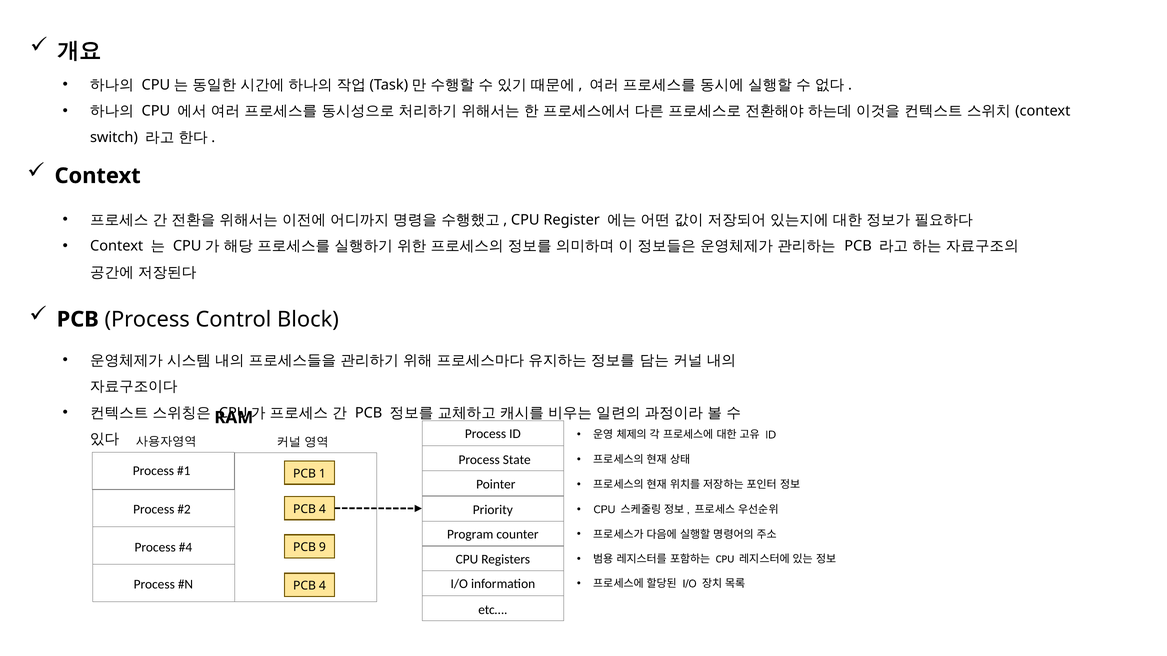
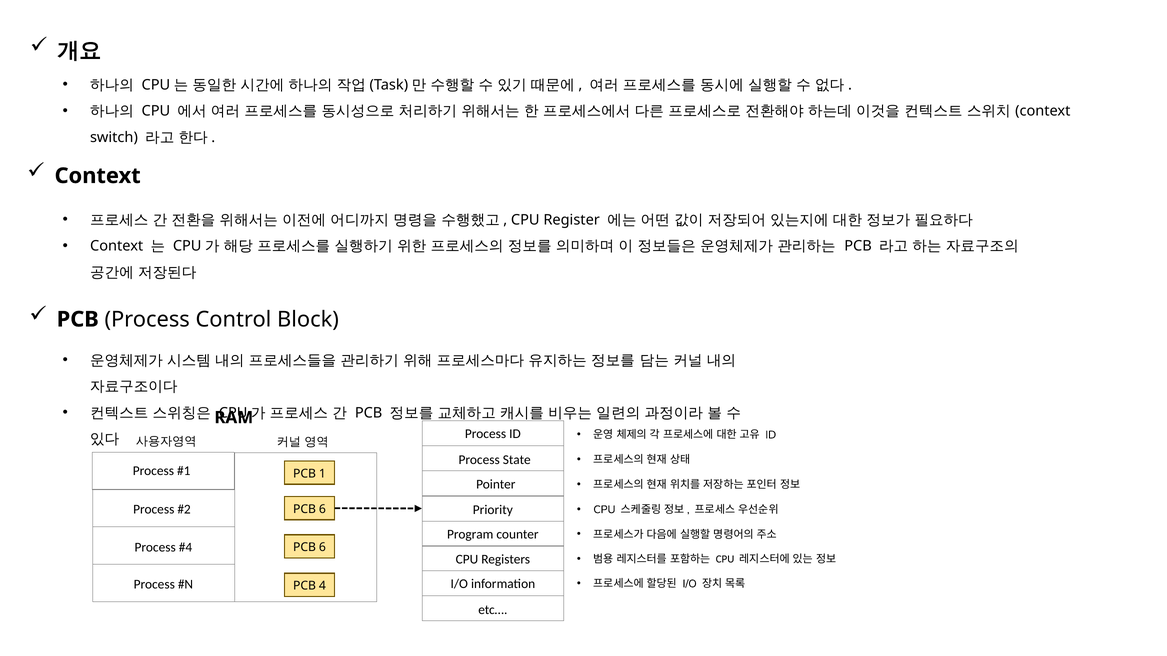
4 at (322, 509): 4 -> 6
9 at (322, 547): 9 -> 6
